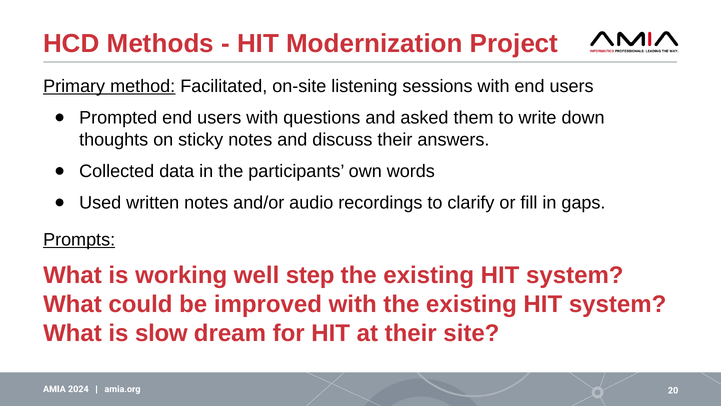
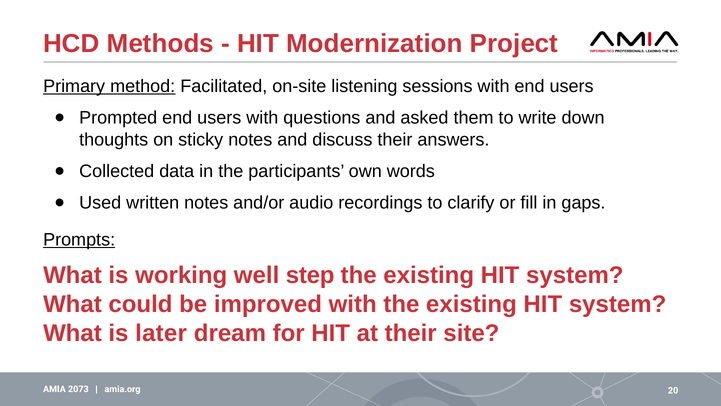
slow: slow -> later
2024: 2024 -> 2073
